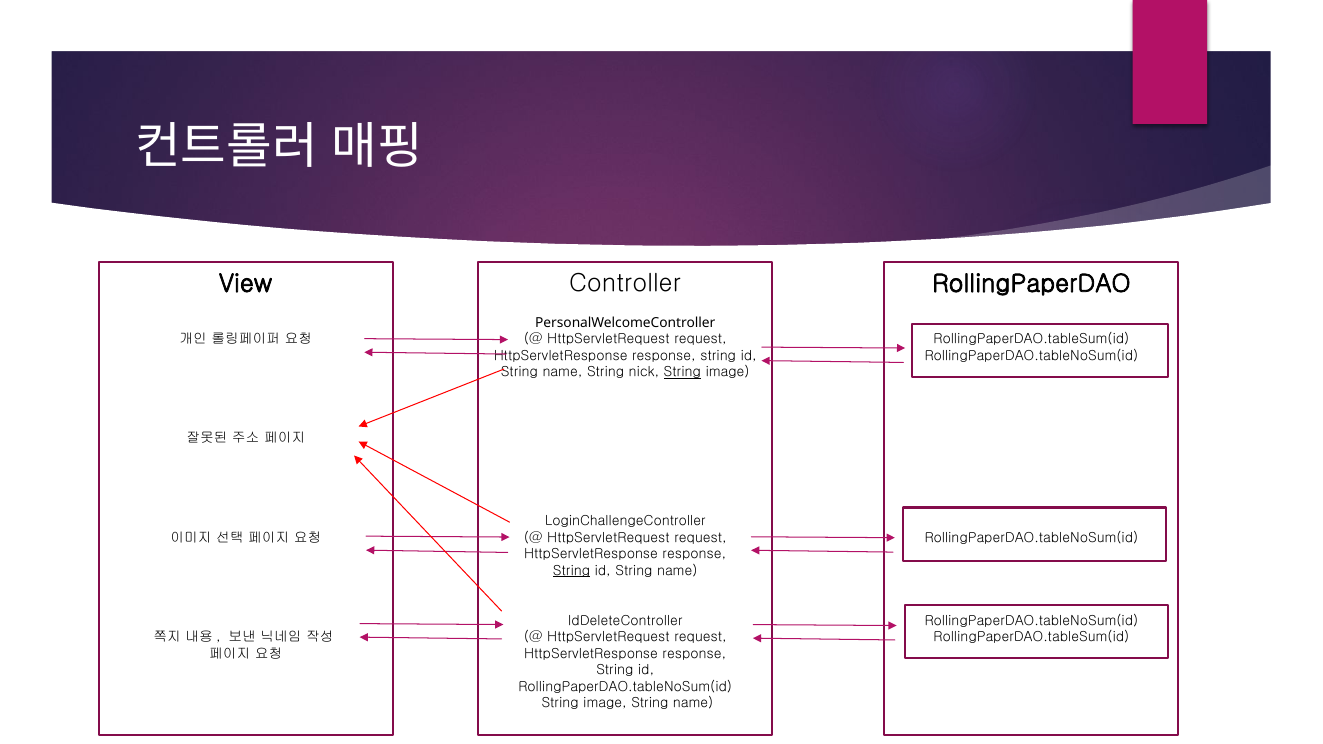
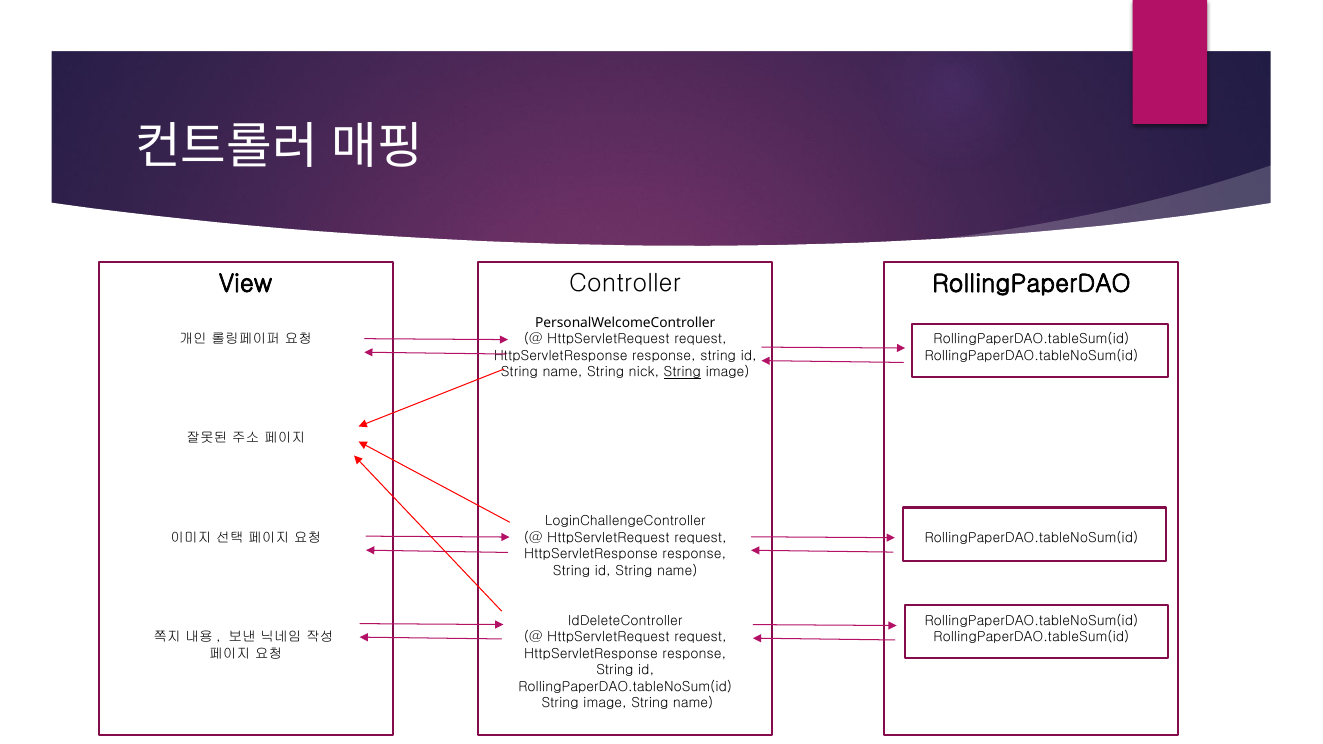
String at (572, 571) underline: present -> none
